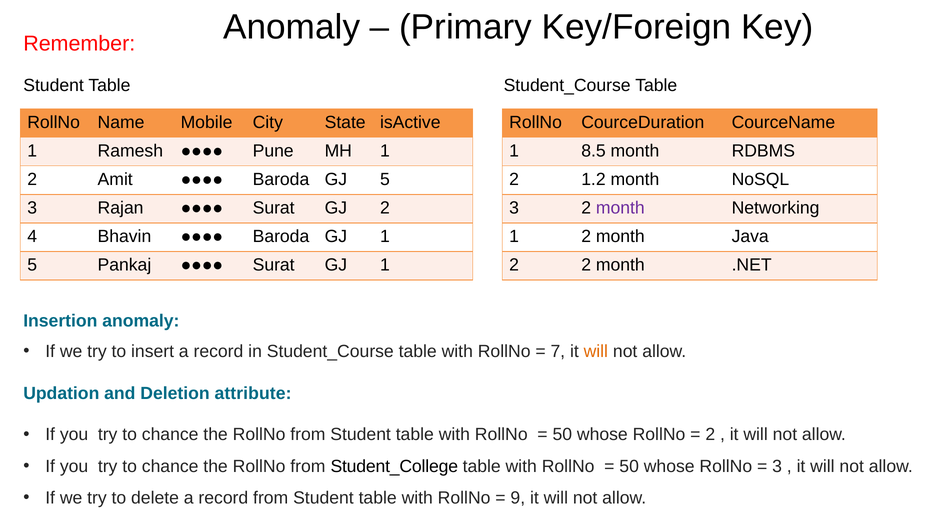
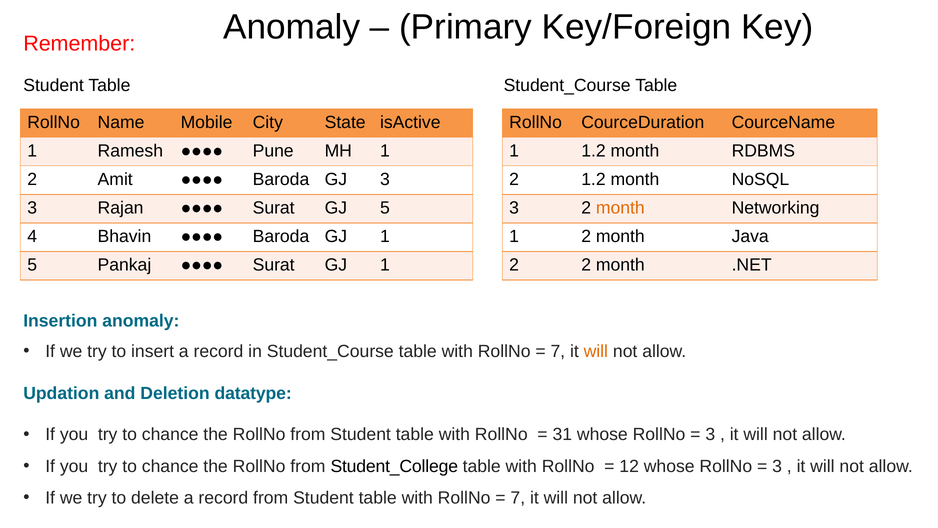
1 8.5: 8.5 -> 1.2
GJ 5: 5 -> 3
GJ 2: 2 -> 5
month at (620, 208) colour: purple -> orange
attribute: attribute -> datatype
50 at (562, 434): 50 -> 31
2 at (710, 434): 2 -> 3
50 at (629, 466): 50 -> 12
9 at (518, 498): 9 -> 7
